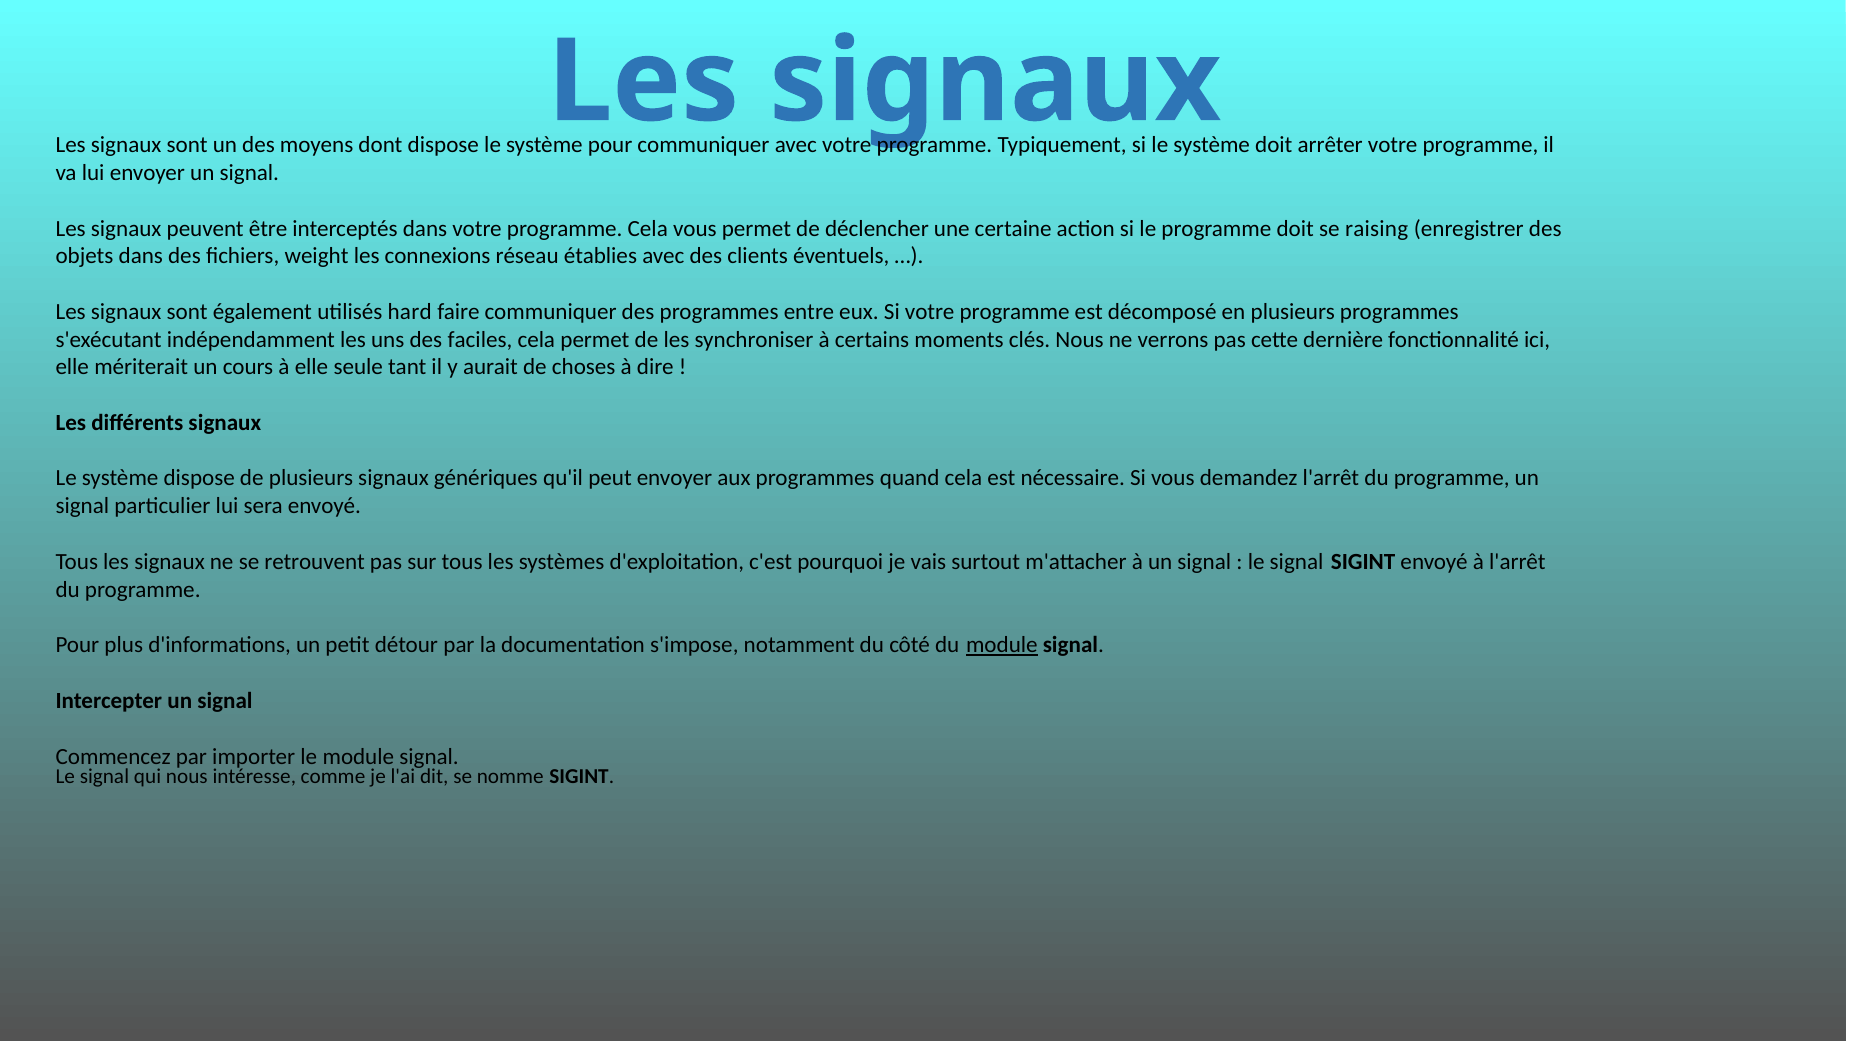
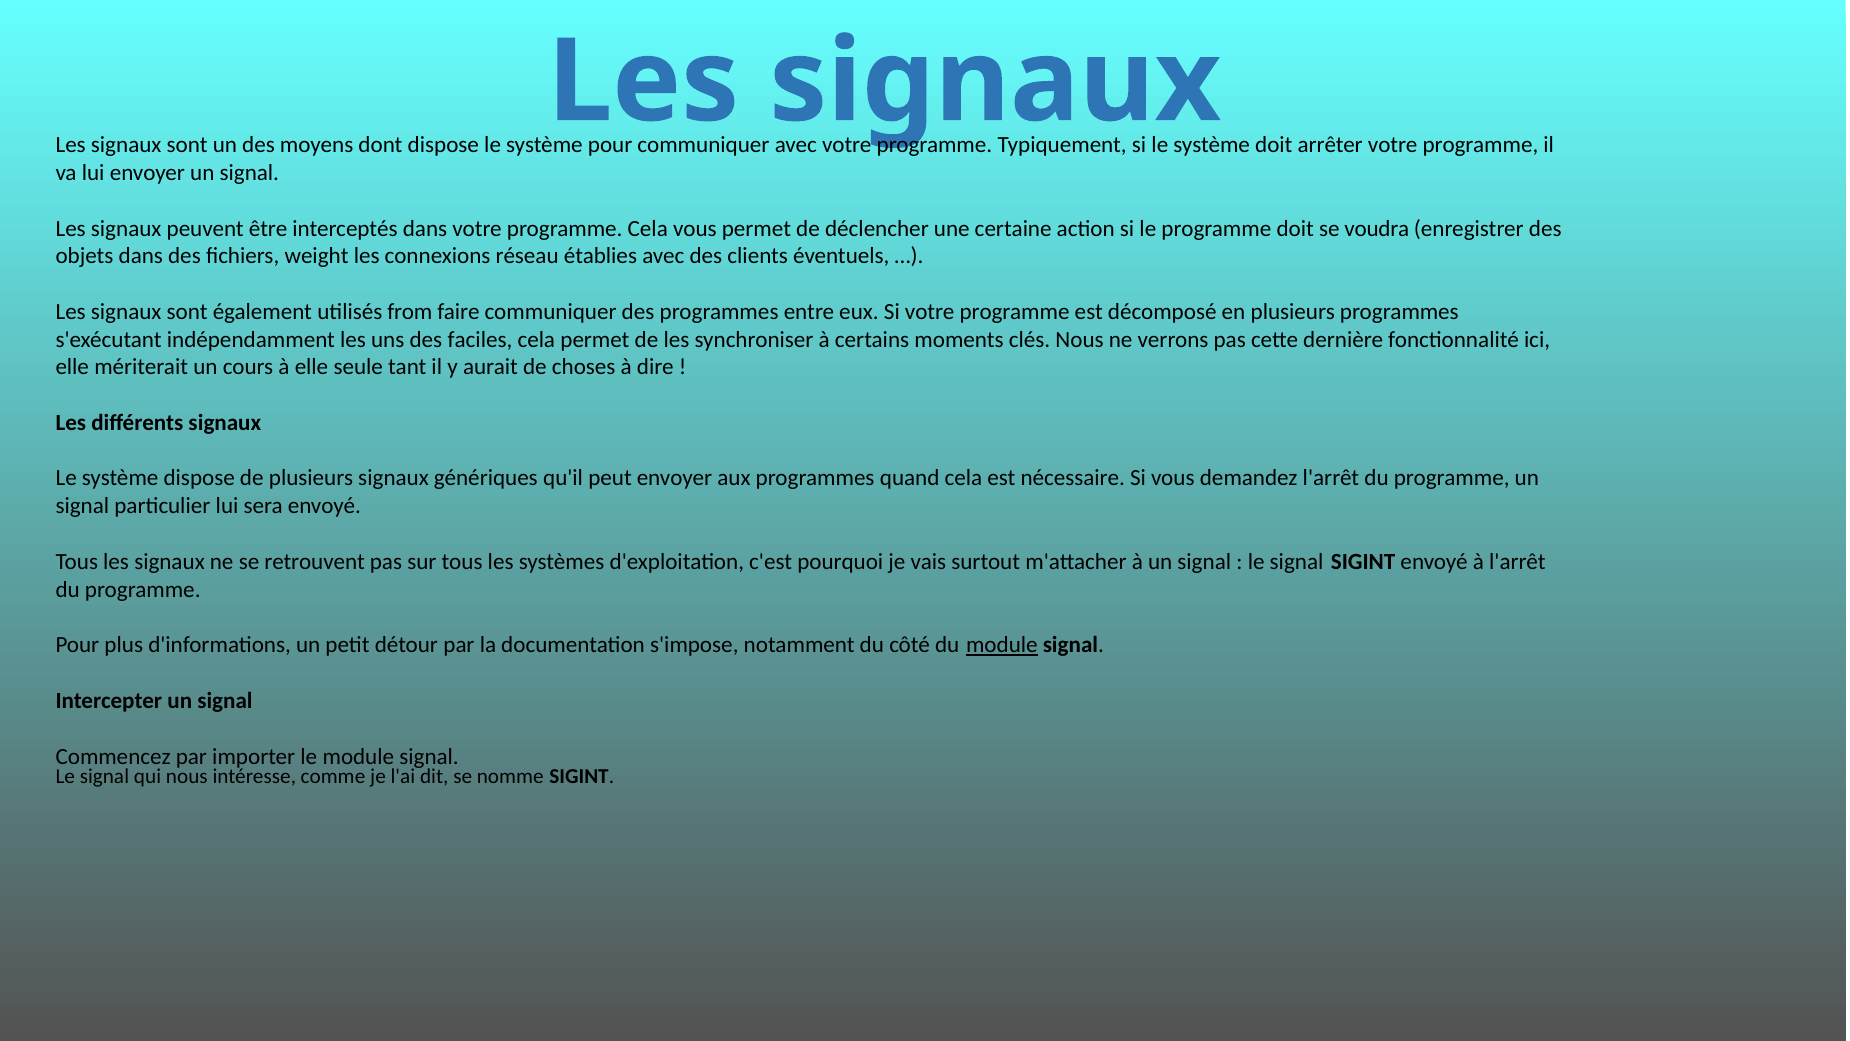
raising: raising -> voudra
hard: hard -> from
